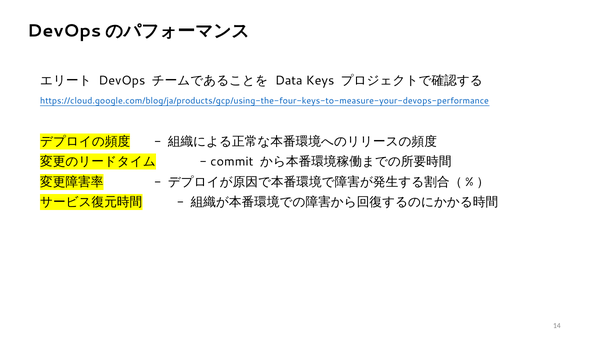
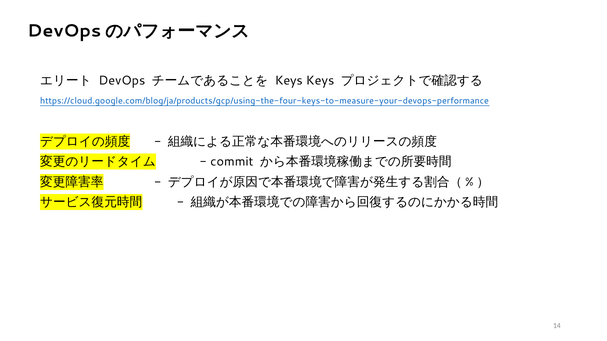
Data at (289, 81): Data -> Keys
